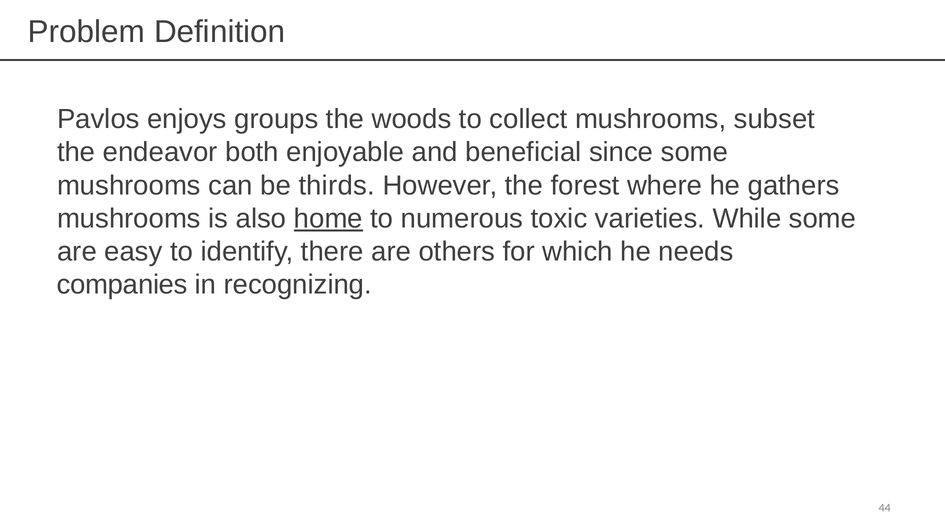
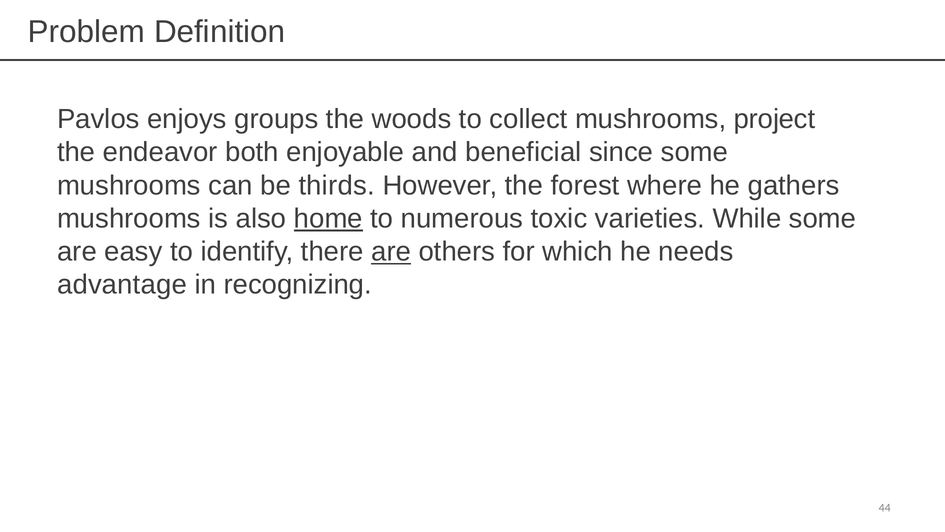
subset: subset -> project
are at (391, 252) underline: none -> present
companies: companies -> advantage
